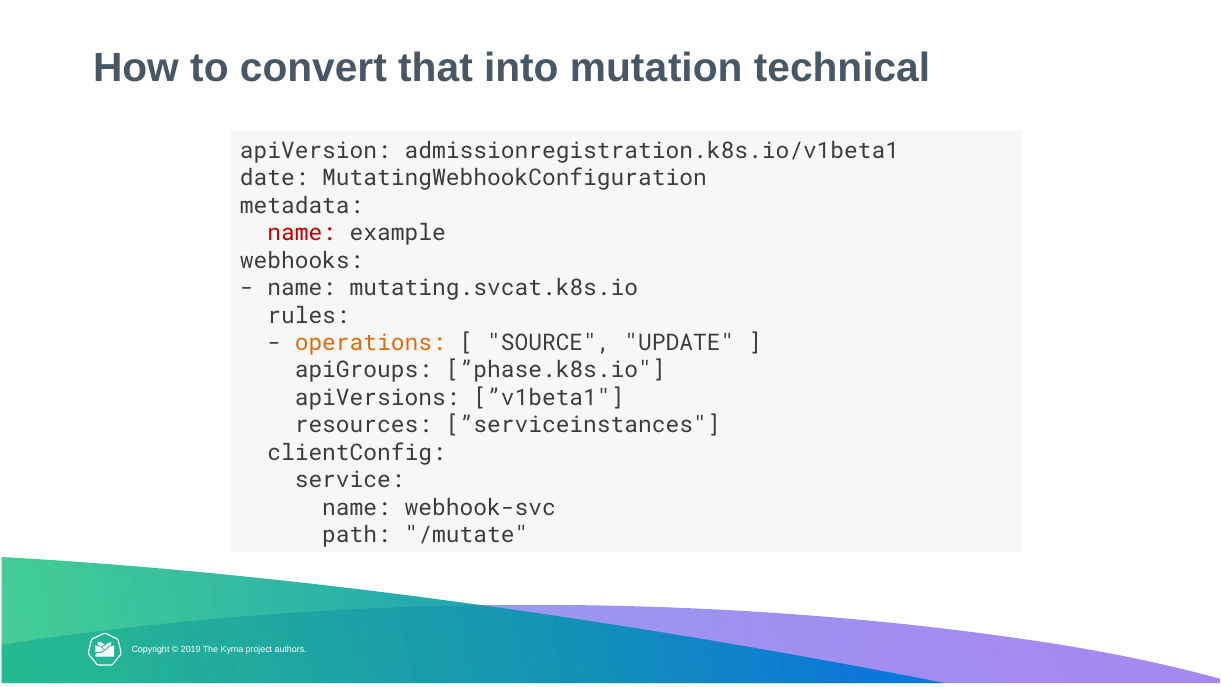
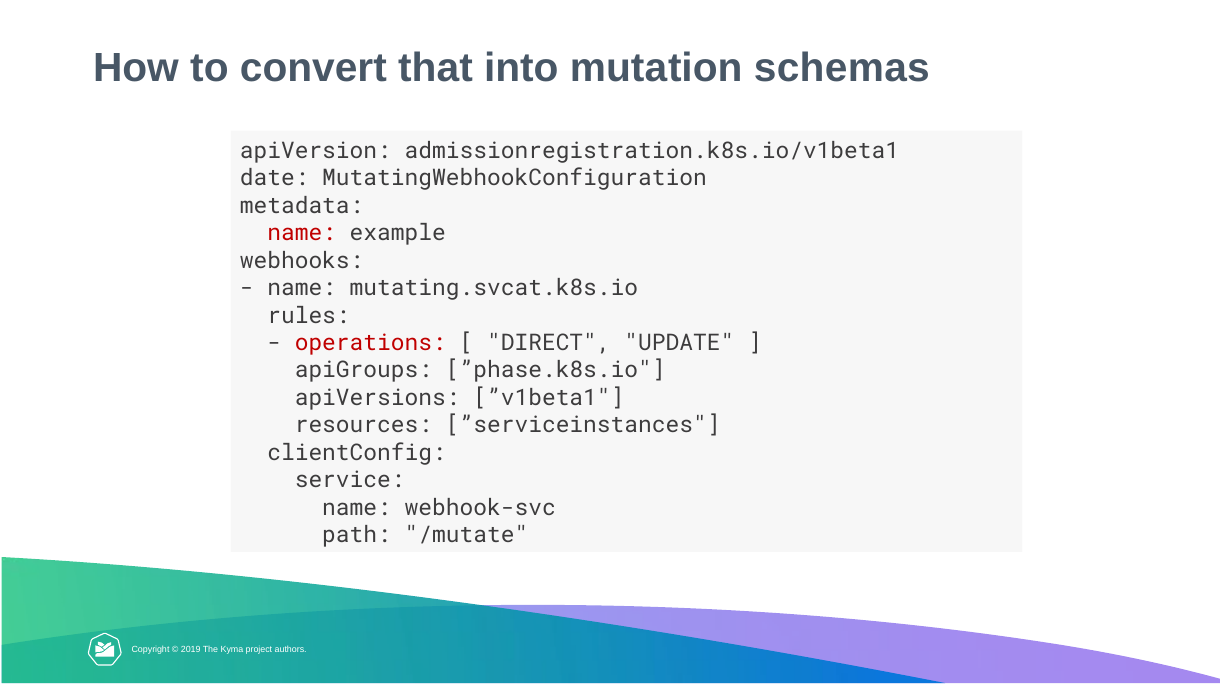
technical: technical -> schemas
operations colour: orange -> red
SOURCE: SOURCE -> DIRECT
